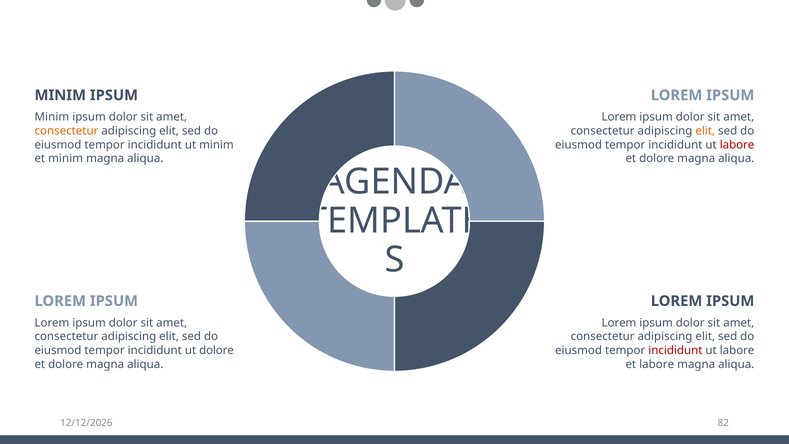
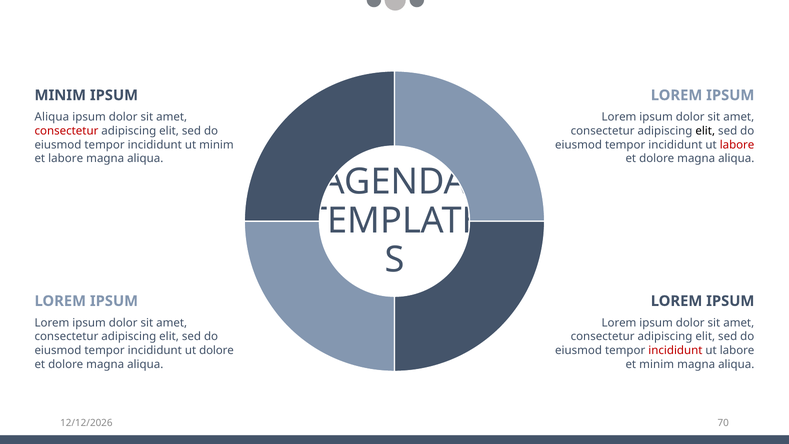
Minim at (52, 117): Minim -> Aliqua
consectetur at (66, 131) colour: orange -> red
elit at (705, 131) colour: orange -> black
et minim: minim -> labore
et labore: labore -> minim
82: 82 -> 70
